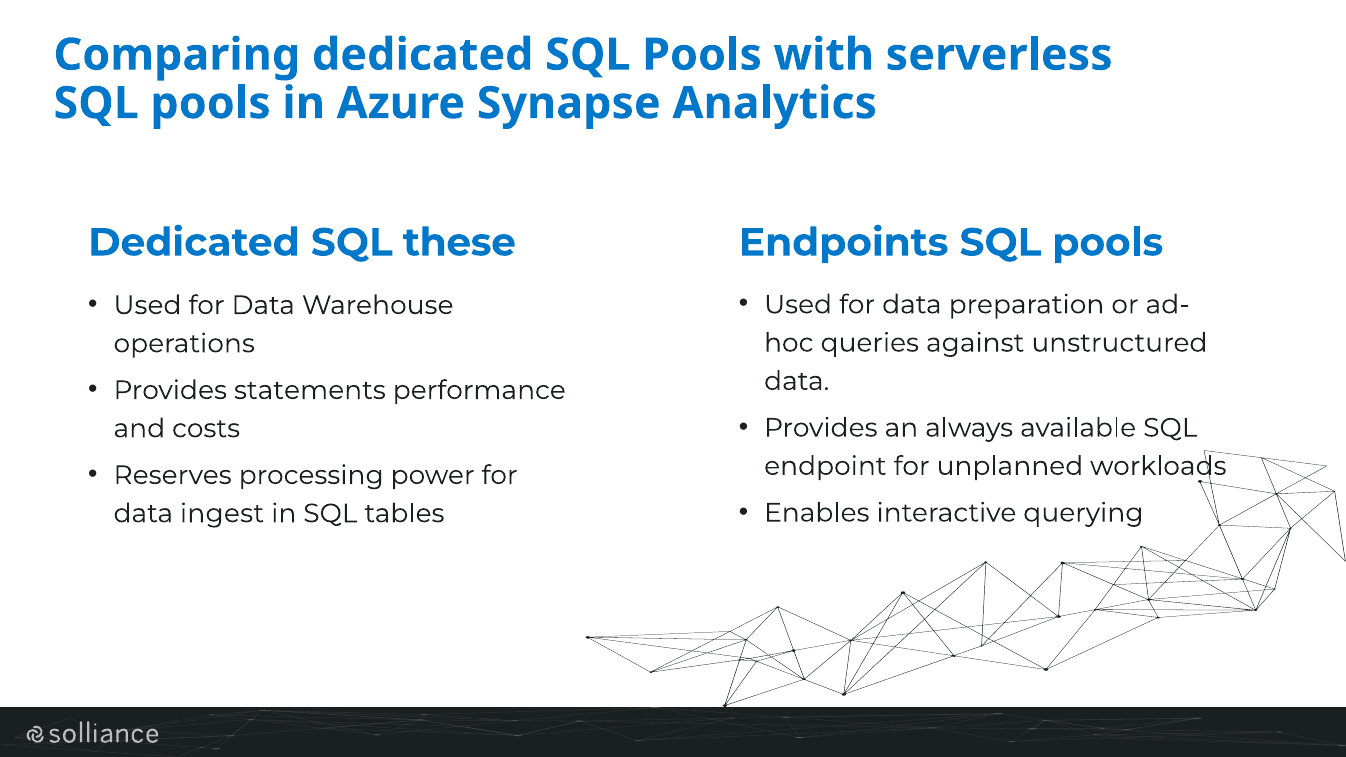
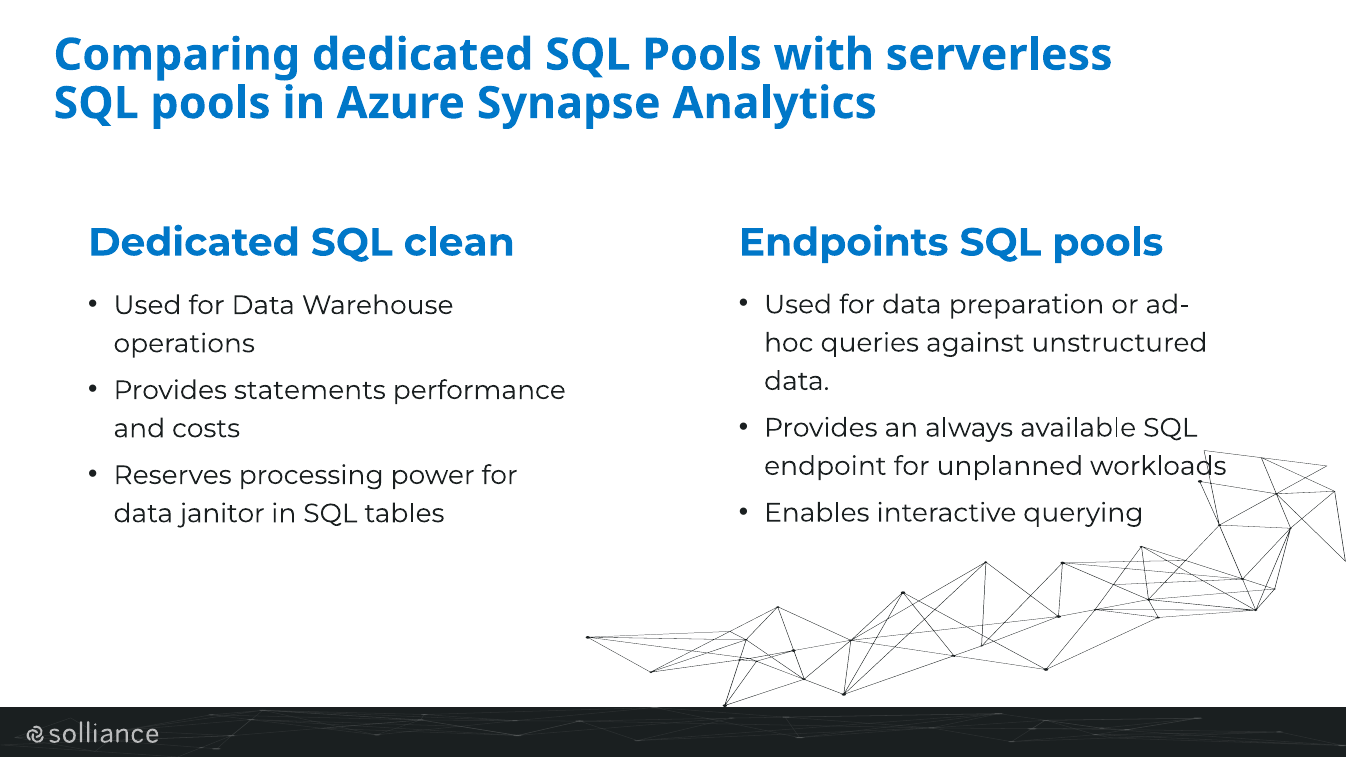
these: these -> clean
ingest: ingest -> janitor
